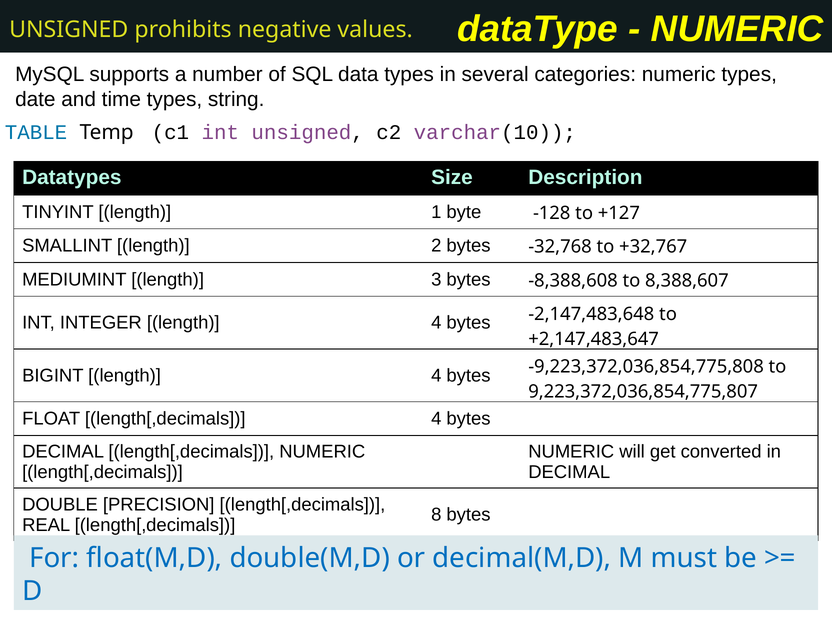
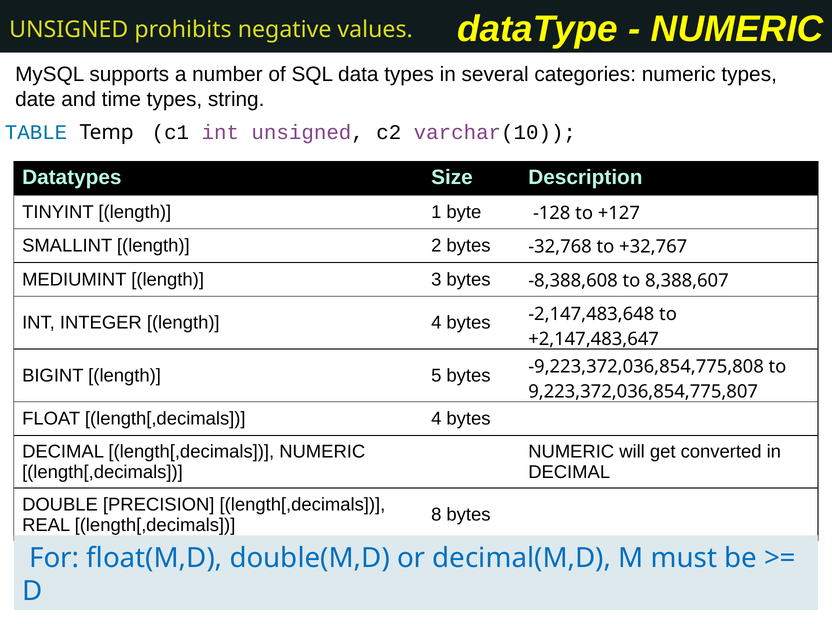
BIGINT length 4: 4 -> 5
